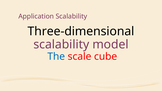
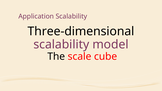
The colour: blue -> black
